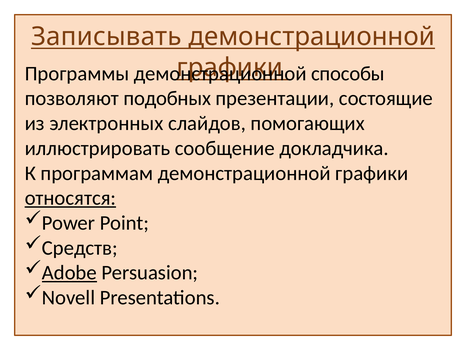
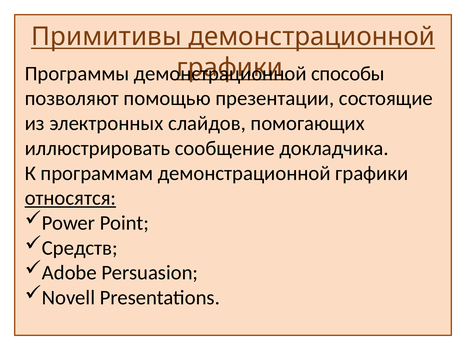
Записывать: Записывать -> Примитивы
подобных: подобных -> помощью
Adobe underline: present -> none
